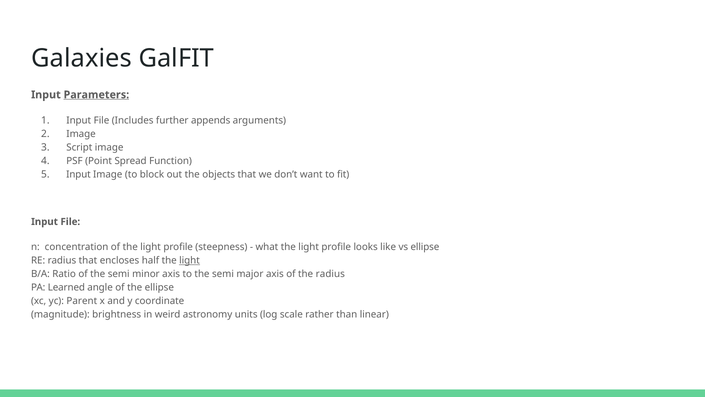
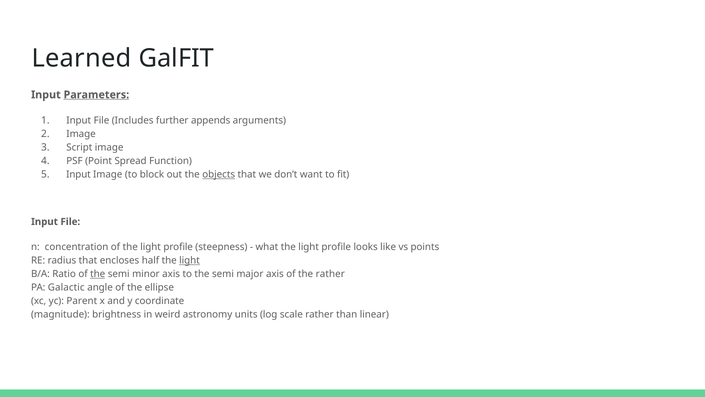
Galaxies: Galaxies -> Learned
objects underline: none -> present
vs ellipse: ellipse -> points
the at (98, 274) underline: none -> present
the radius: radius -> rather
Learned: Learned -> Galactic
